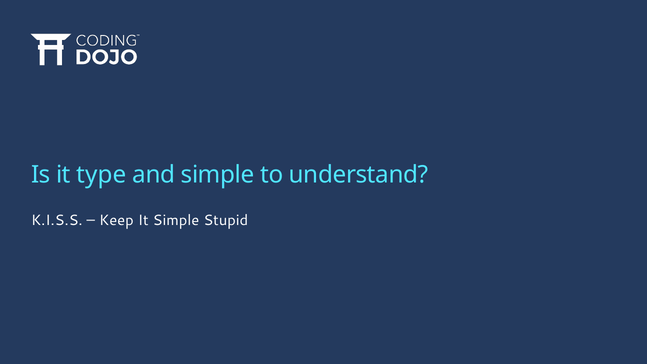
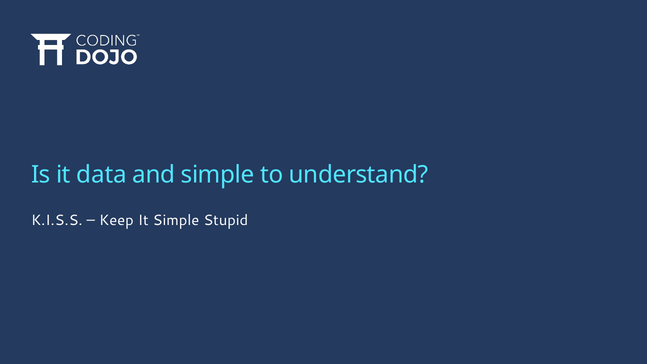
type: type -> data
